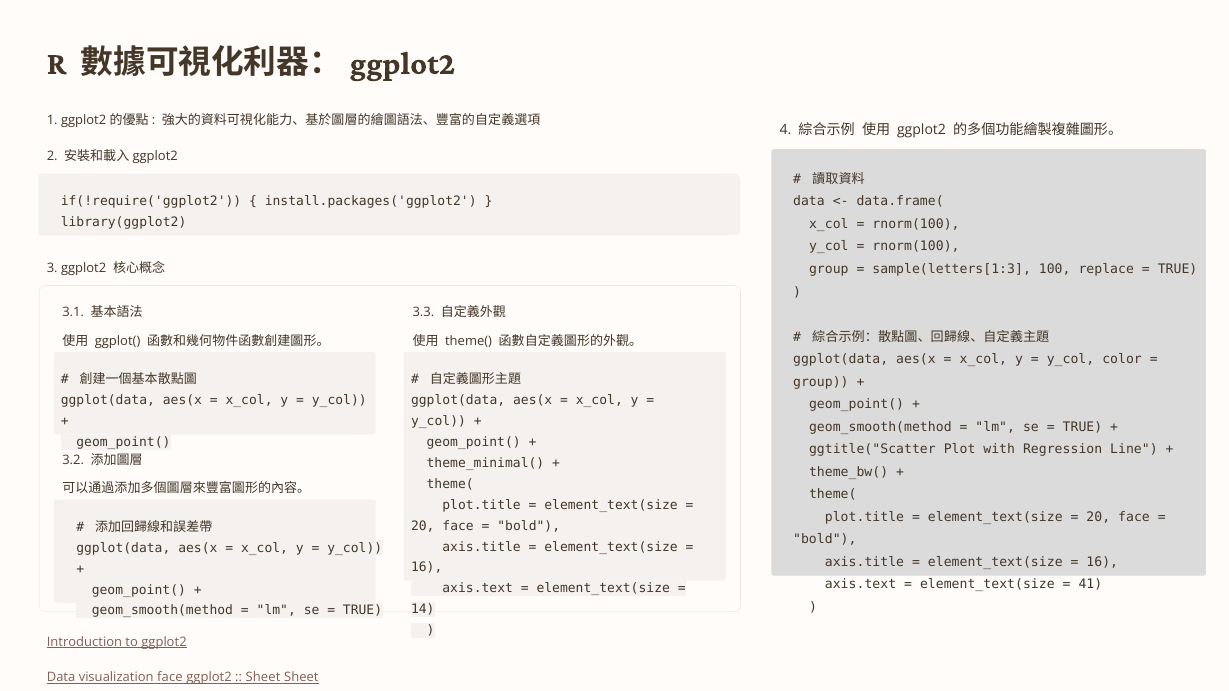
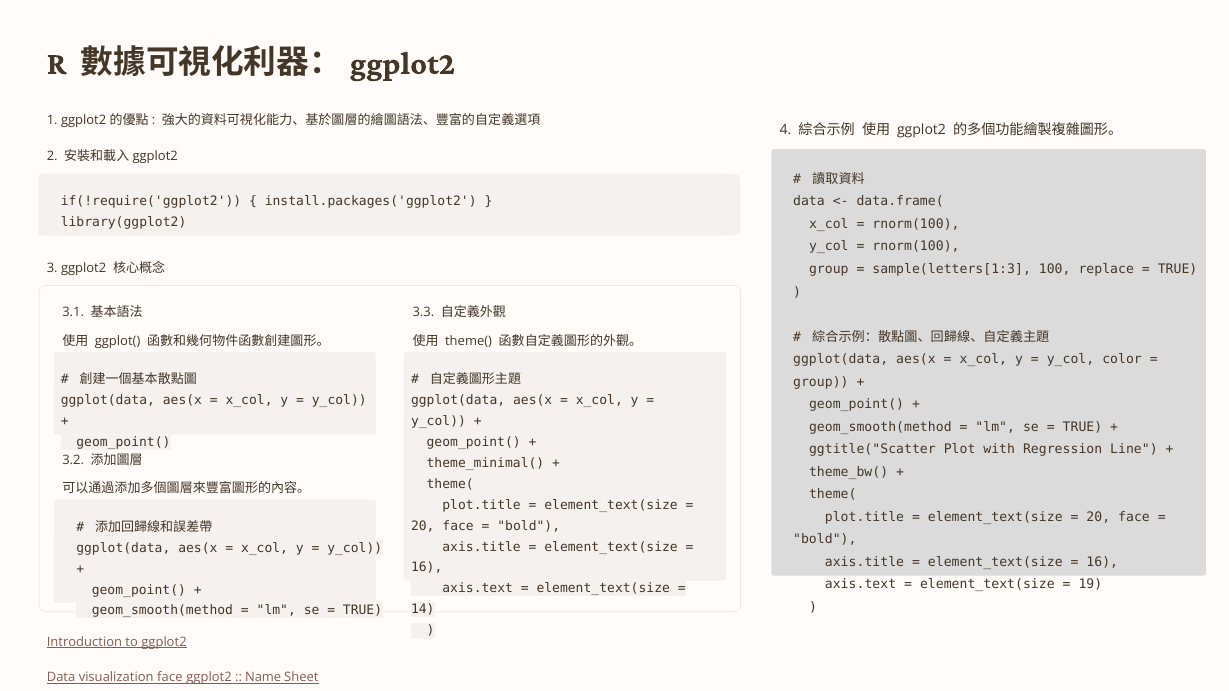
41: 41 -> 19
Sheet at (263, 678): Sheet -> Name
